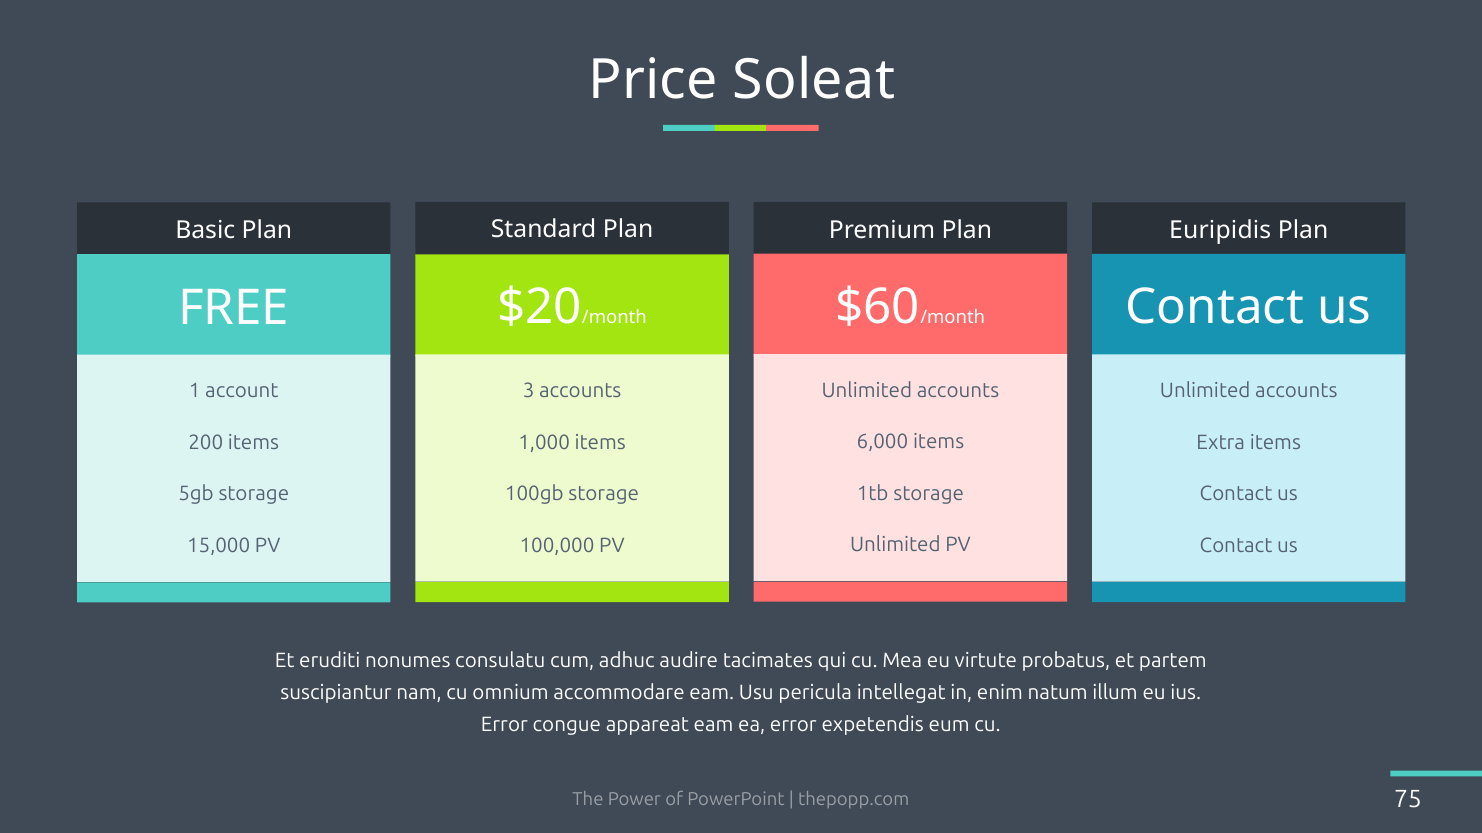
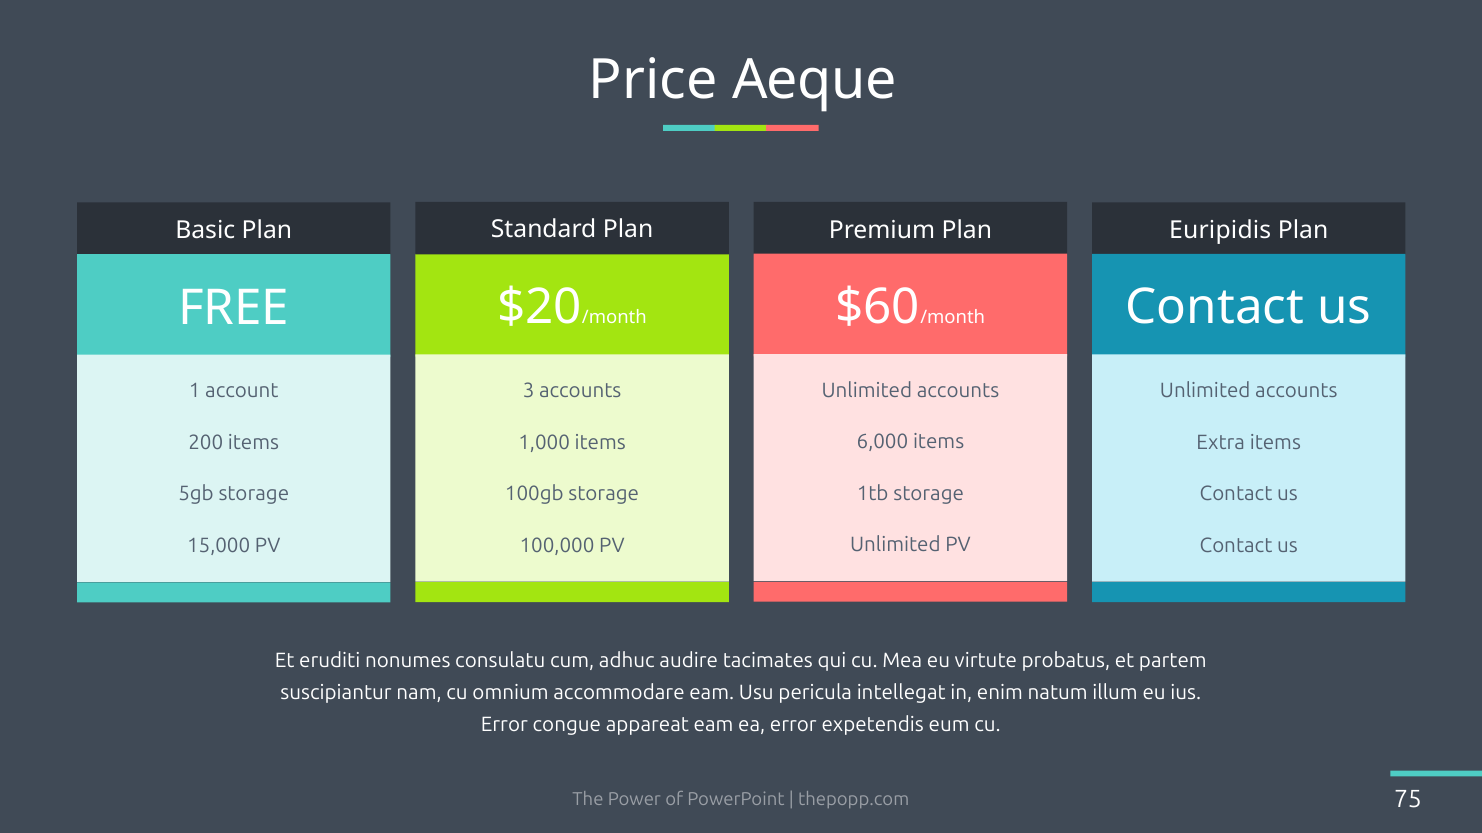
Soleat: Soleat -> Aeque
